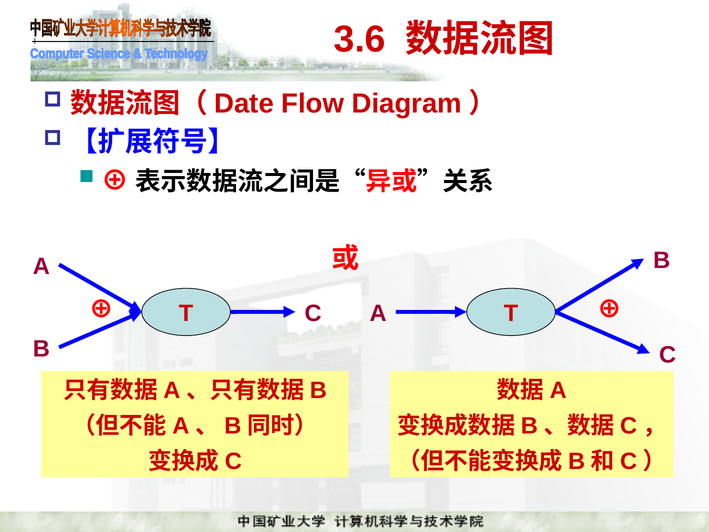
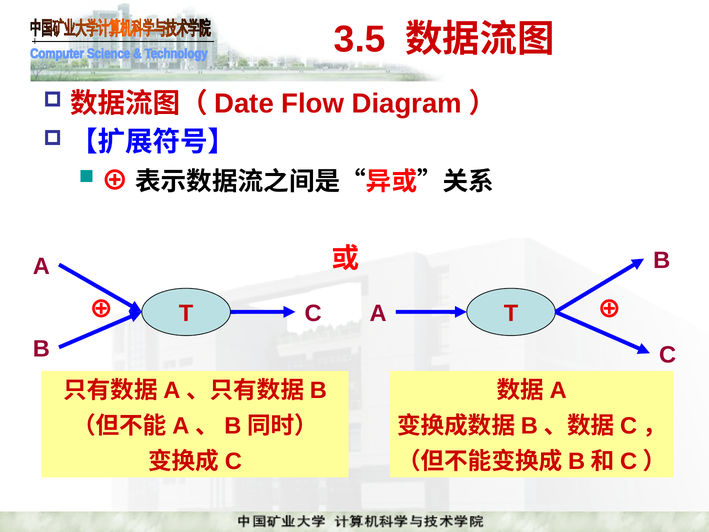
3.6: 3.6 -> 3.5
